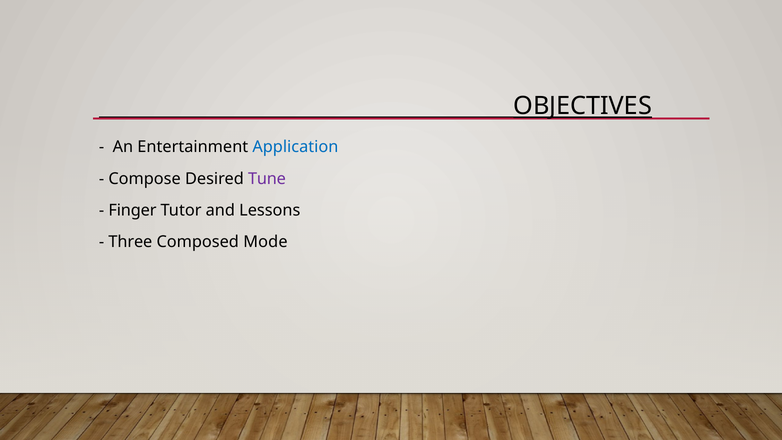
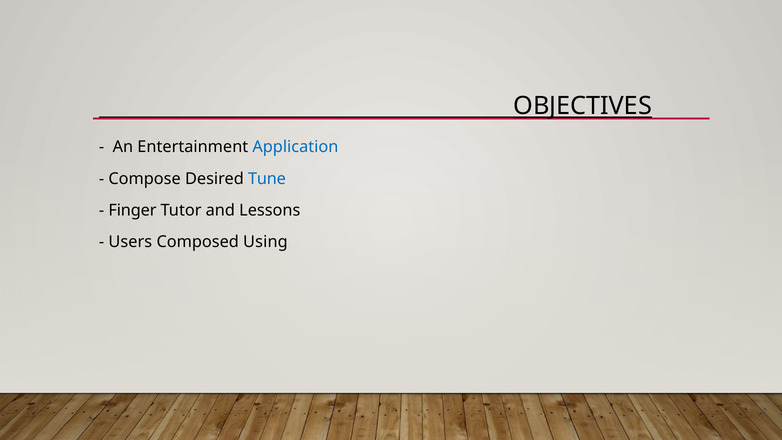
Tune colour: purple -> blue
Three: Three -> Users
Mode: Mode -> Using
